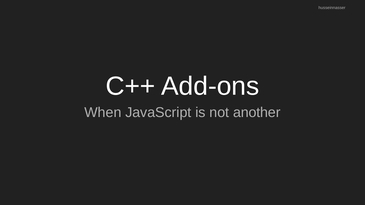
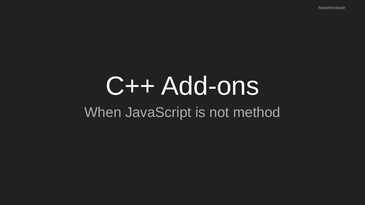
another: another -> method
